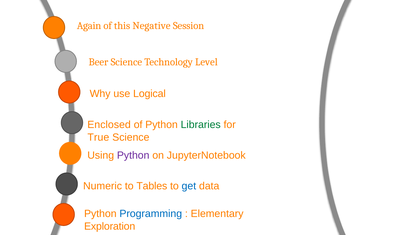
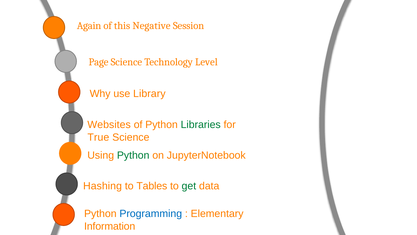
Beer: Beer -> Page
Logical: Logical -> Library
Enclosed: Enclosed -> Websites
Python at (133, 155) colour: purple -> green
Numeric: Numeric -> Hashing
get colour: blue -> green
Exploration: Exploration -> Information
